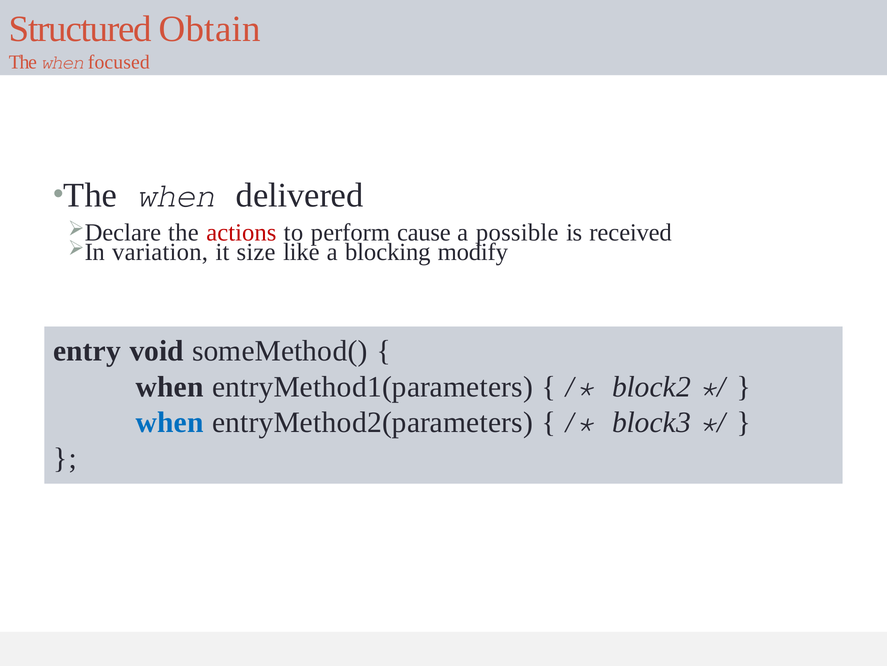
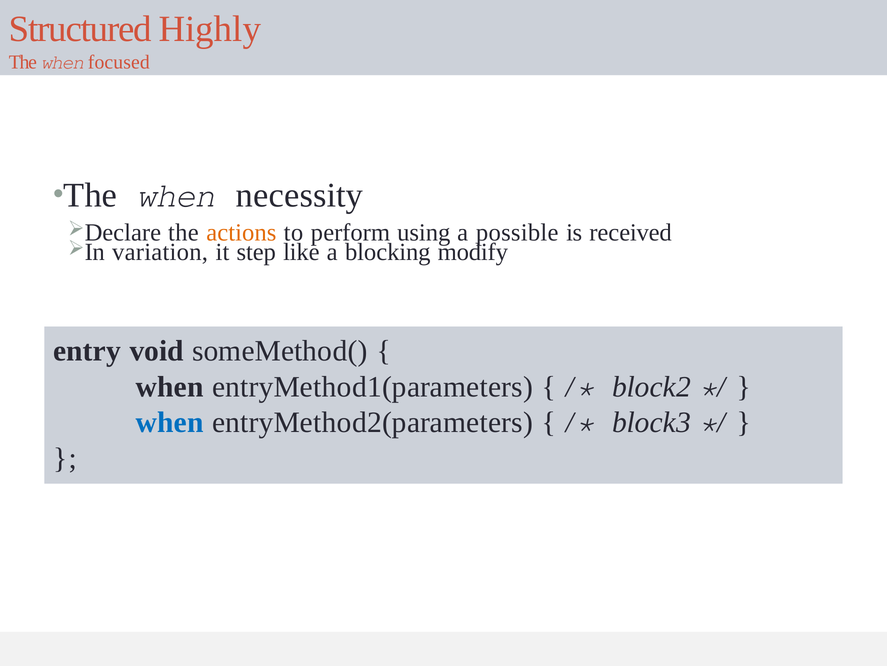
Obtain: Obtain -> Highly
delivered: delivered -> necessity
actions colour: red -> orange
cause: cause -> using
size: size -> step
